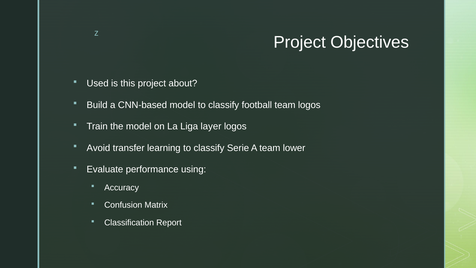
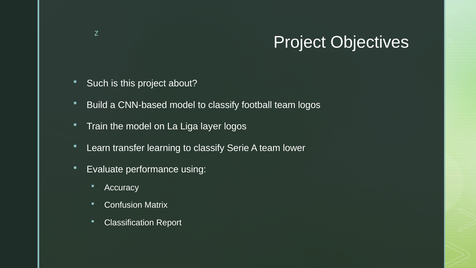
Used: Used -> Such
Avoid: Avoid -> Learn
